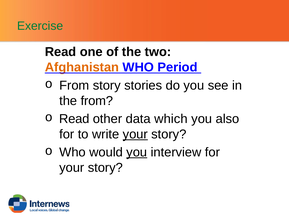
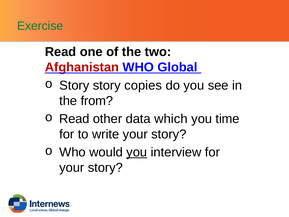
Afghanistan colour: orange -> red
Period: Period -> Global
From at (74, 85): From -> Story
stories: stories -> copies
also: also -> time
your at (135, 134) underline: present -> none
